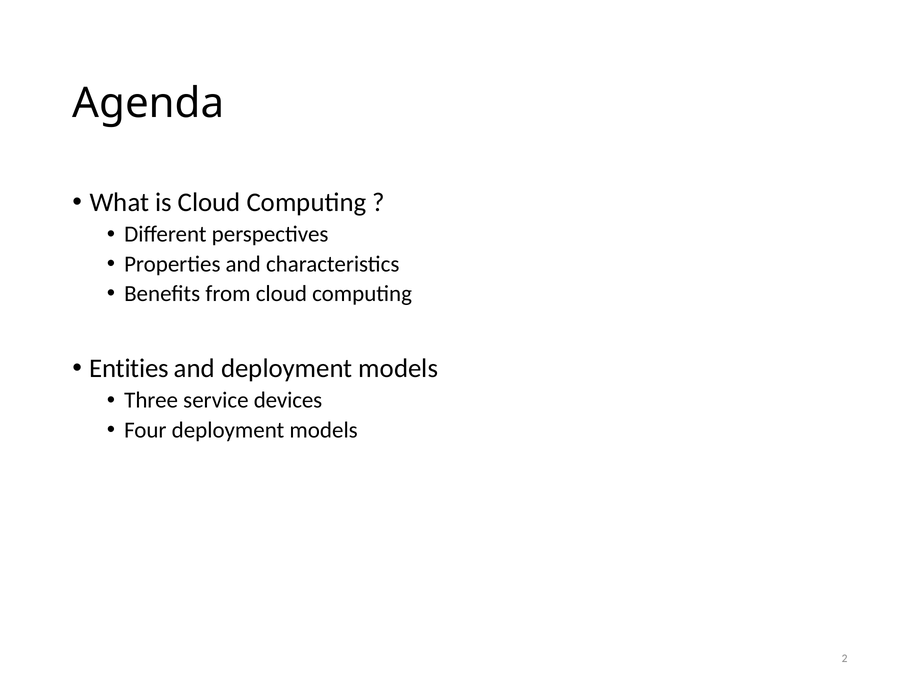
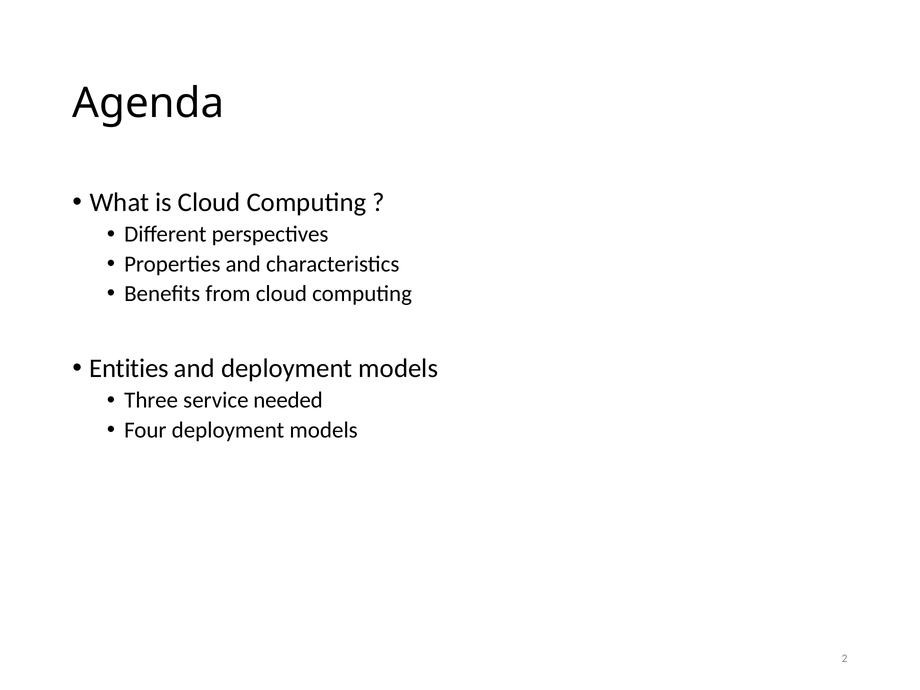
devices: devices -> needed
